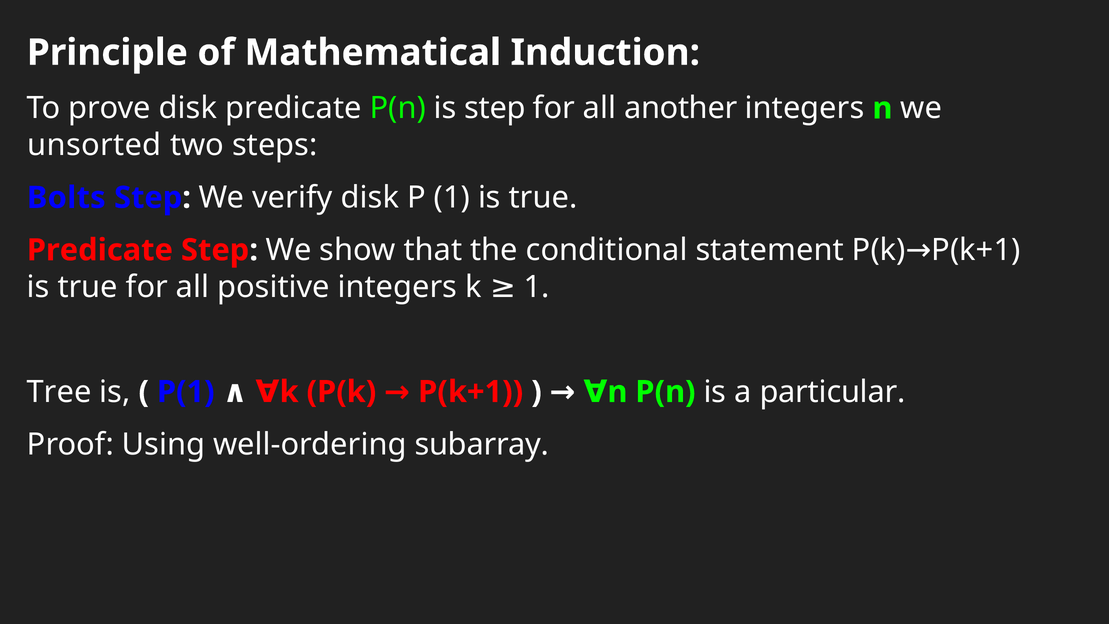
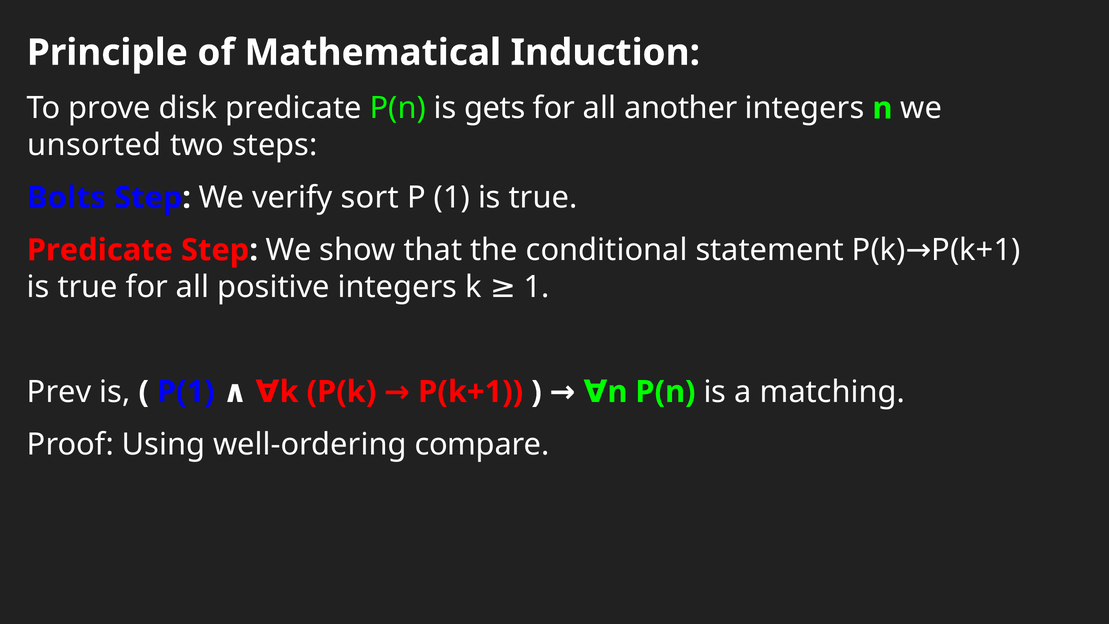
is step: step -> gets
verify disk: disk -> sort
particular: particular -> matching
Tree: Tree -> Prev
subarray: subarray -> compare
